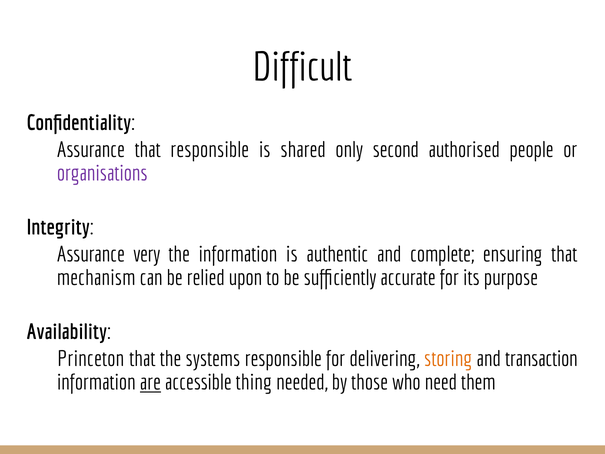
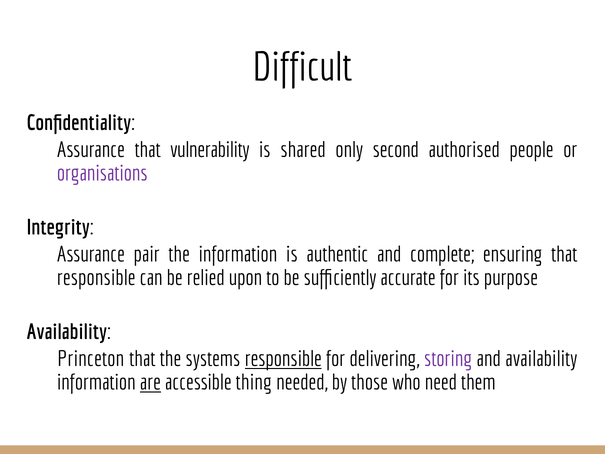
that responsible: responsible -> vulnerability
very: very -> pair
mechanism at (96, 278): mechanism -> responsible
responsible at (283, 359) underline: none -> present
storing colour: orange -> purple
and transaction: transaction -> availability
